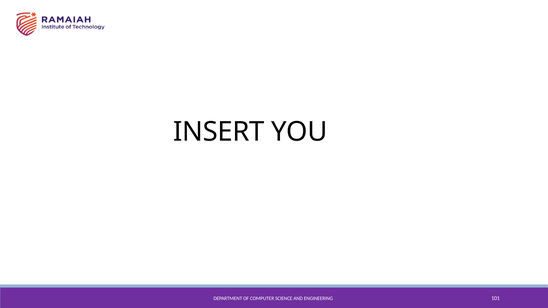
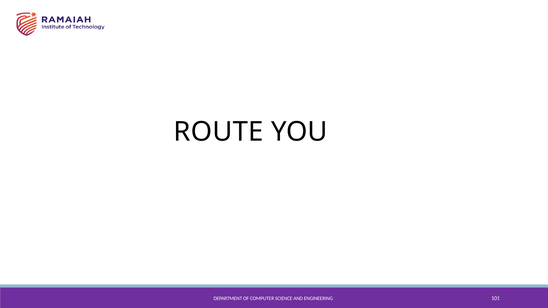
INSERT: INSERT -> ROUTE
